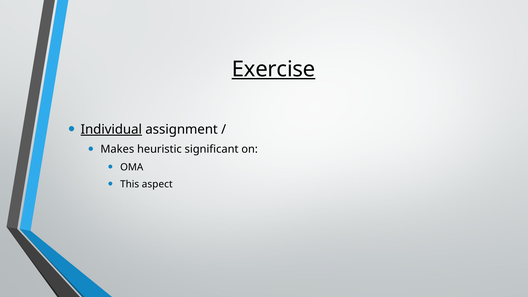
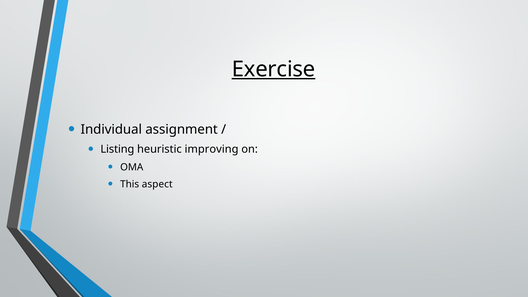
Individual underline: present -> none
Makes: Makes -> Listing
significant: significant -> improving
